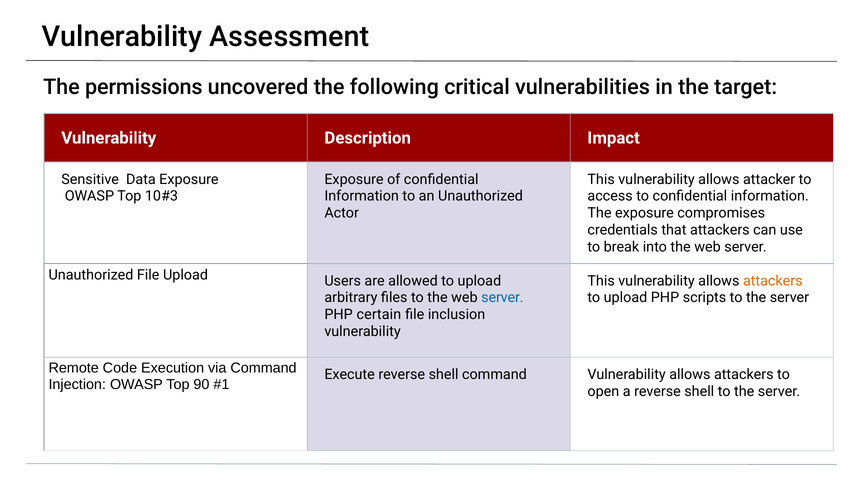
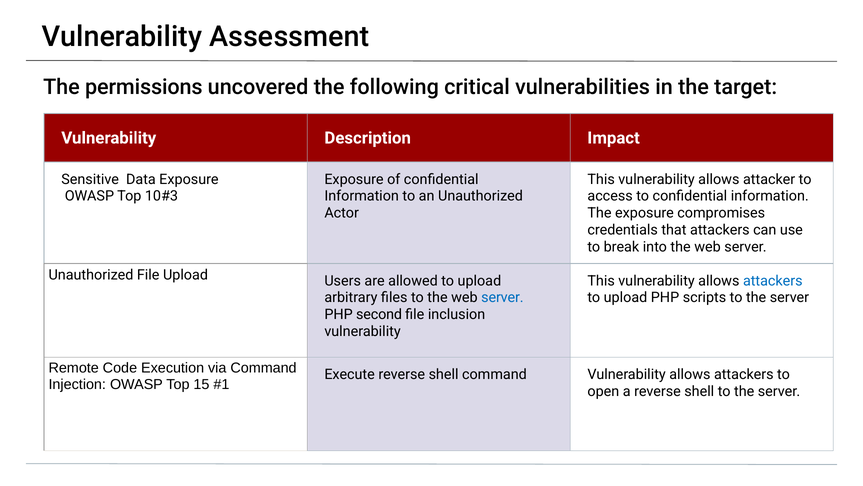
attackers at (773, 281) colour: orange -> blue
certain: certain -> second
90: 90 -> 15
